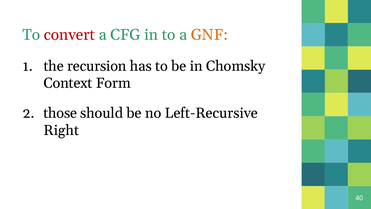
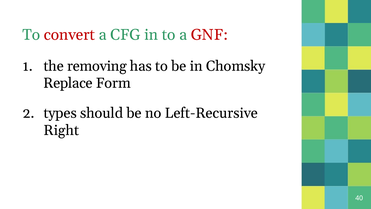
GNF colour: orange -> red
recursion: recursion -> removing
Context: Context -> Replace
those: those -> types
